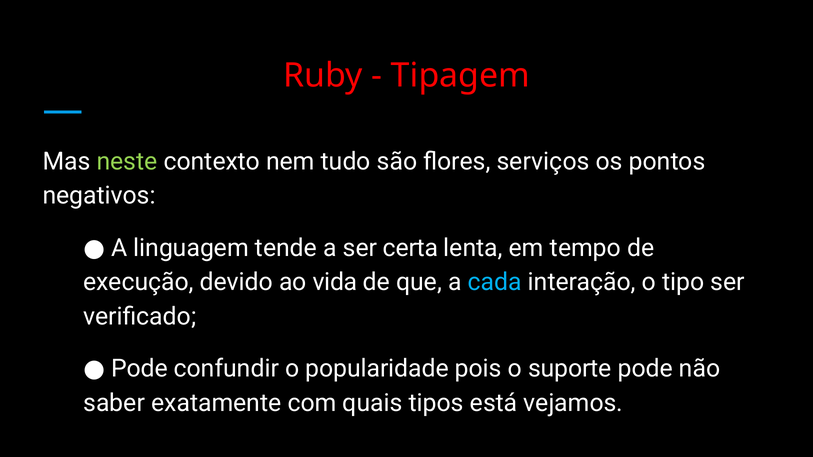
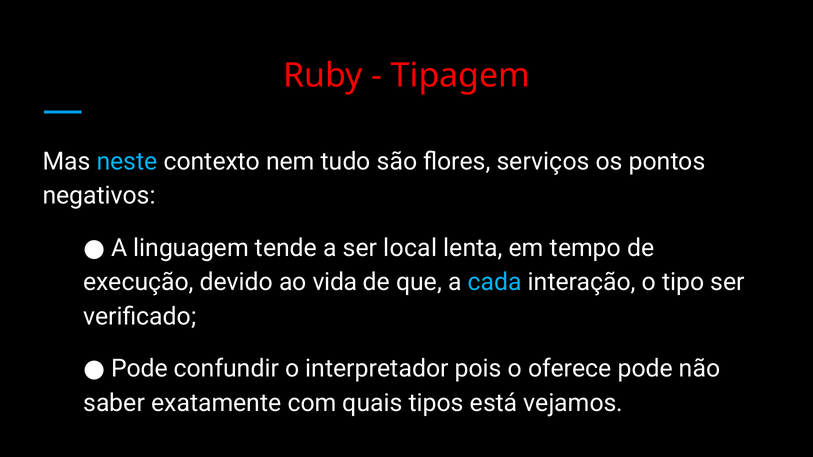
neste colour: light green -> light blue
certa: certa -> local
popularidade: popularidade -> interpretador
suporte: suporte -> oferece
